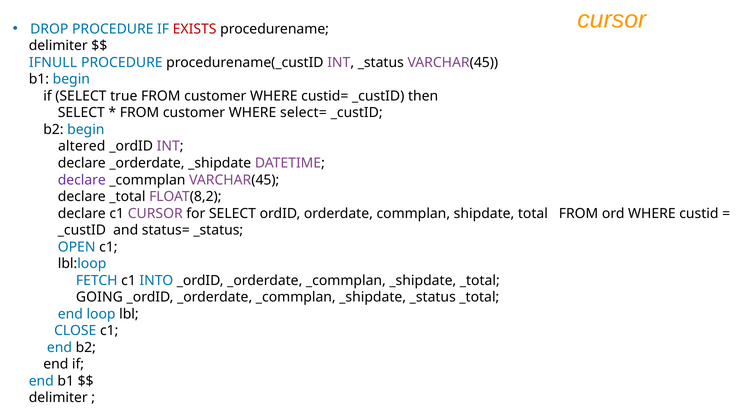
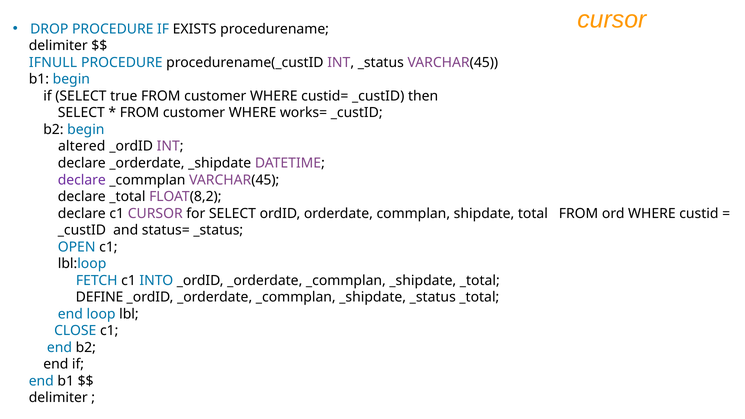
EXISTS colour: red -> black
select=: select= -> works=
GOING: GOING -> DEFINE
